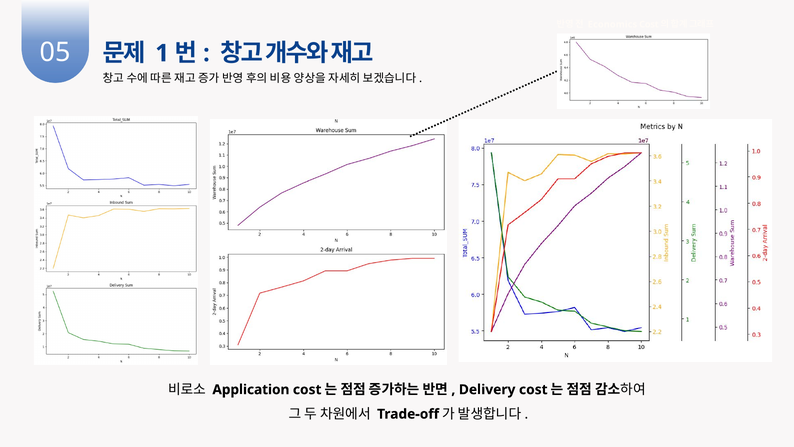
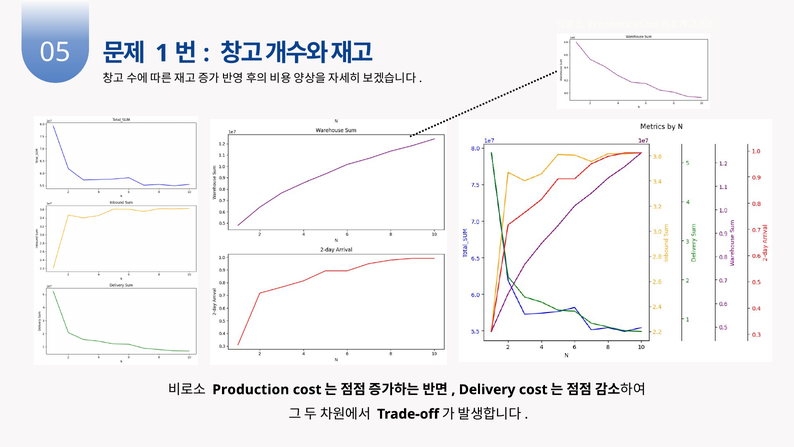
Application: Application -> Production
